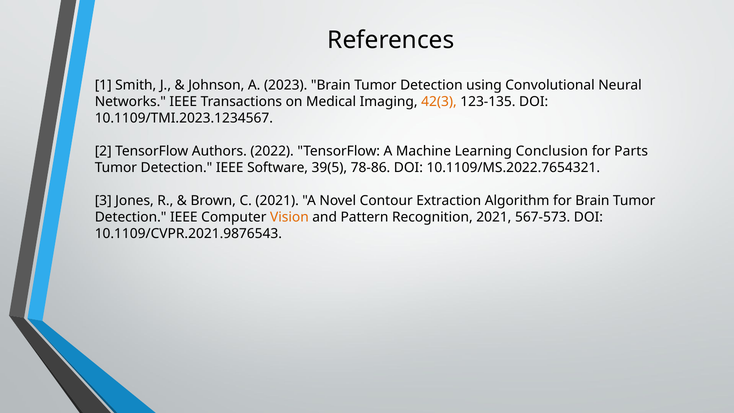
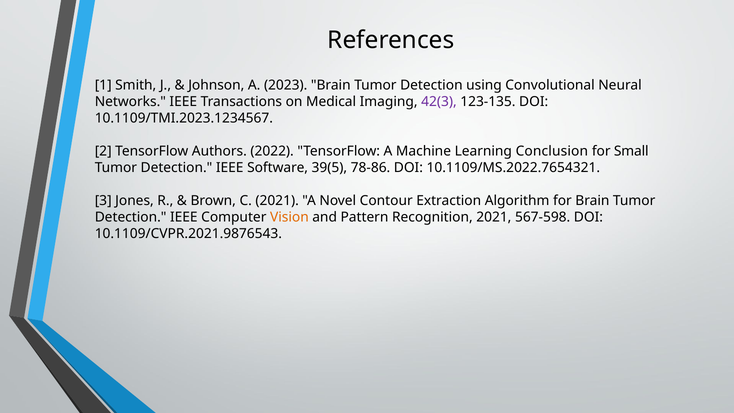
42(3 colour: orange -> purple
Parts: Parts -> Small
567-573: 567-573 -> 567-598
